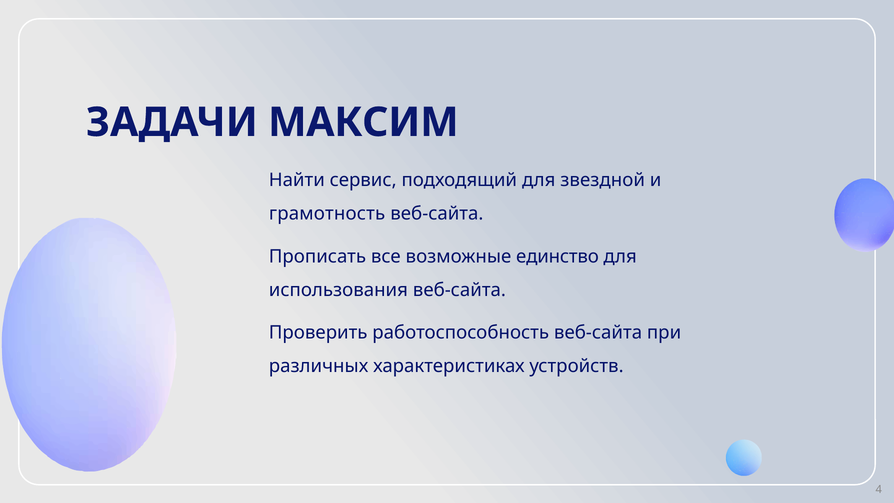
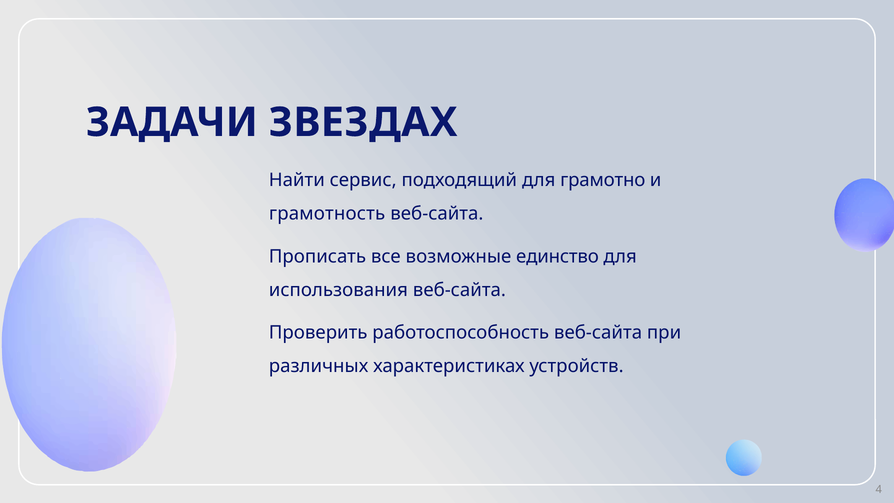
МАКСИМ: МАКСИМ -> ЗВЕЗДАХ
звездной: звездной -> грамотно
